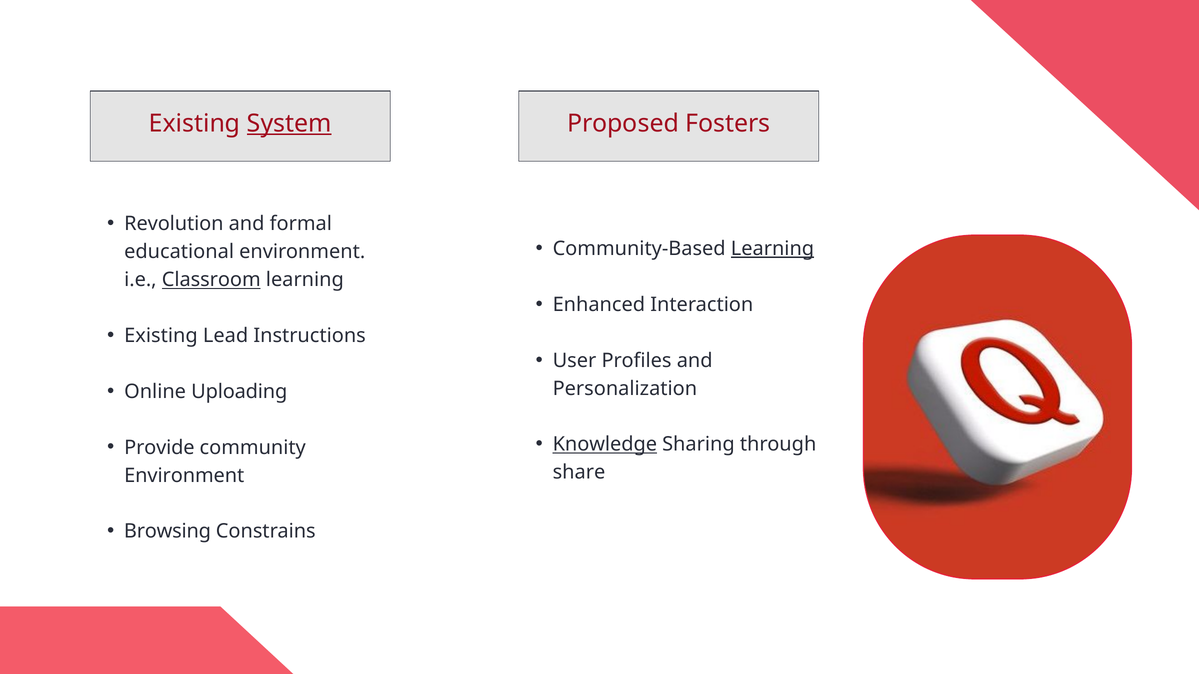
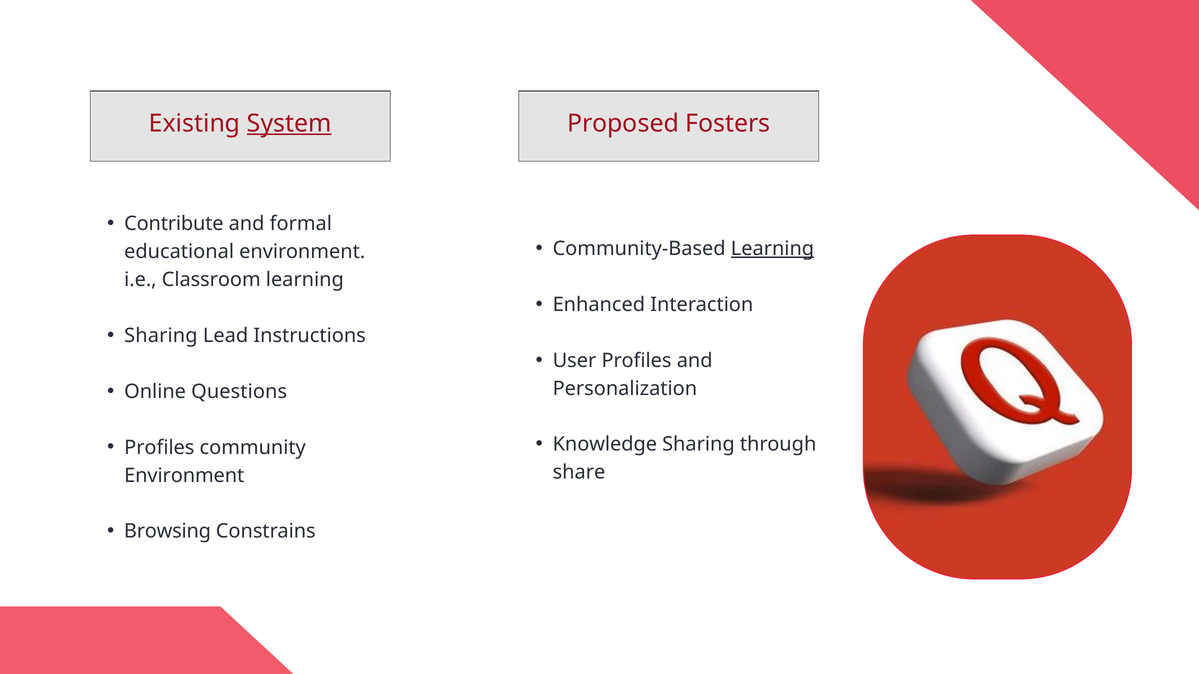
Revolution: Revolution -> Contribute
Classroom underline: present -> none
Existing at (161, 336): Existing -> Sharing
Uploading: Uploading -> Questions
Knowledge underline: present -> none
Provide at (159, 448): Provide -> Profiles
